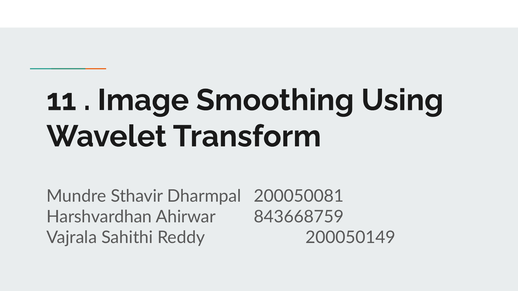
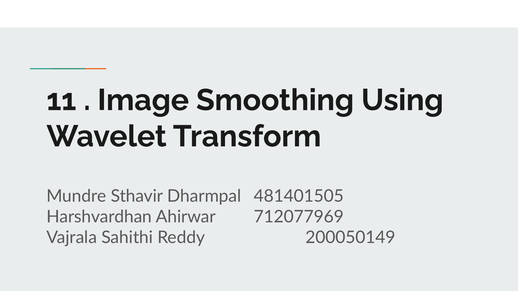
200050081: 200050081 -> 481401505
843668759: 843668759 -> 712077969
